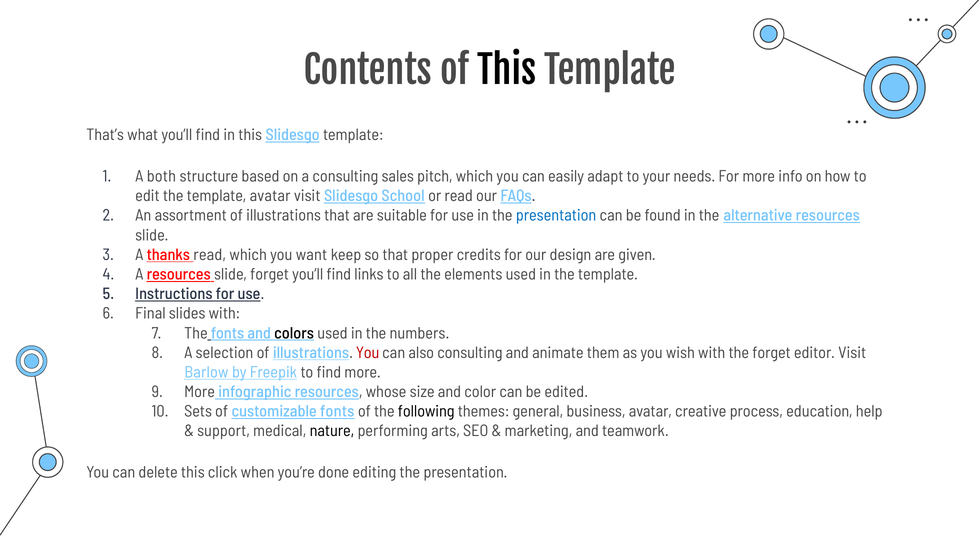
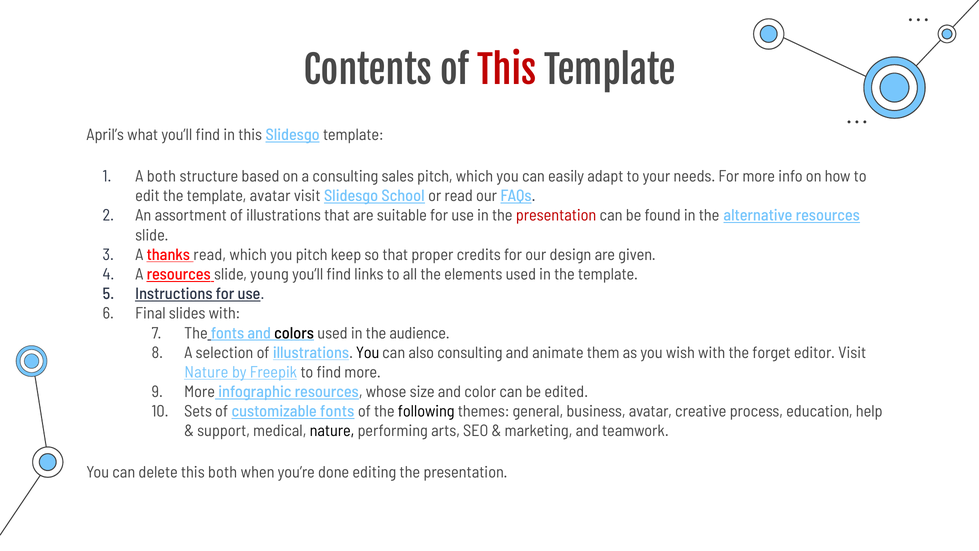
This at (507, 72) colour: black -> red
That’s: That’s -> April’s
presentation at (556, 215) colour: blue -> red
you want: want -> pitch
slide forget: forget -> young
numbers: numbers -> audience
You at (368, 353) colour: red -> black
Barlow at (206, 372): Barlow -> Nature
this click: click -> both
